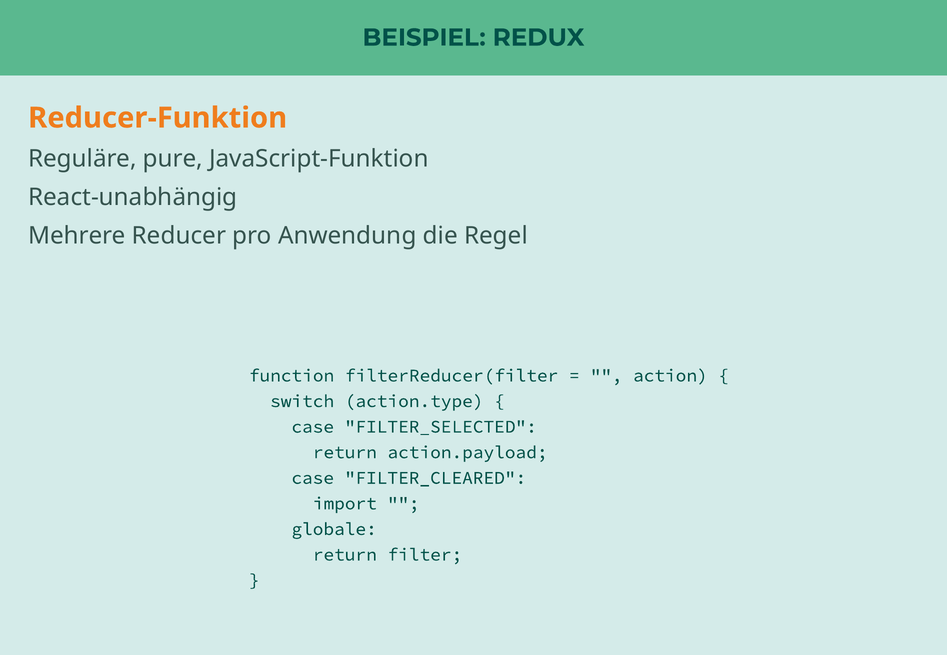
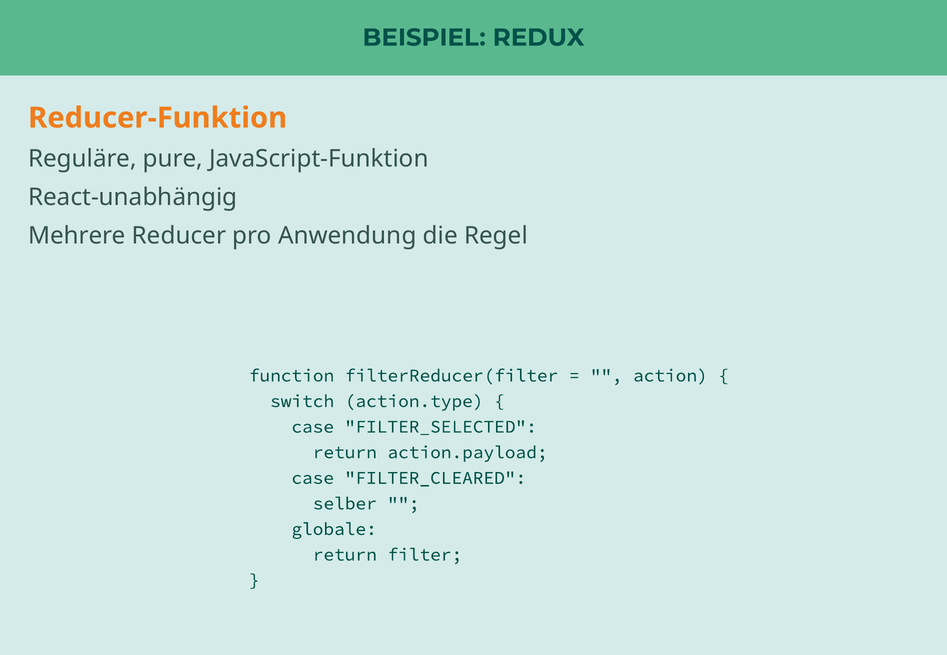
import: import -> selber
